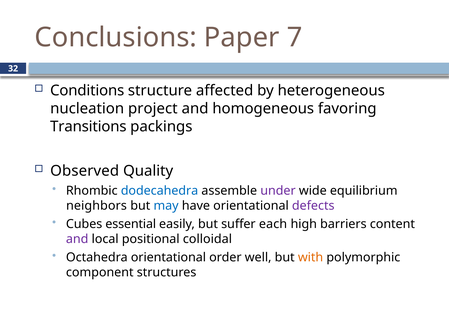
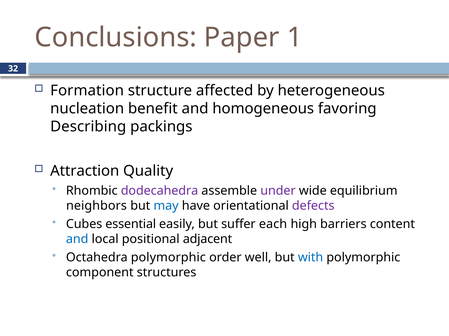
7: 7 -> 1
Conditions: Conditions -> Formation
project: project -> benefit
Transitions: Transitions -> Describing
Observed: Observed -> Attraction
dodecahedra colour: blue -> purple
and at (77, 239) colour: purple -> blue
colloidal: colloidal -> adjacent
Octahedra orientational: orientational -> polymorphic
with colour: orange -> blue
